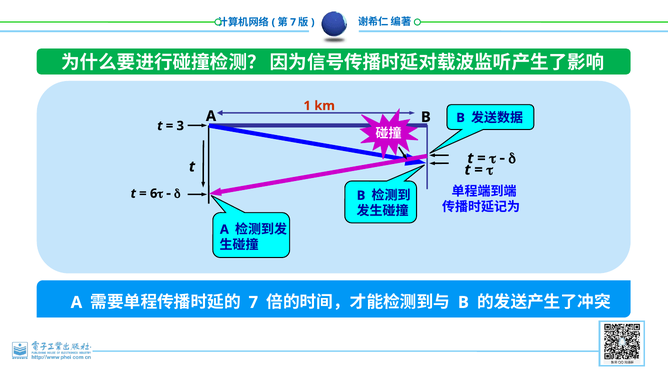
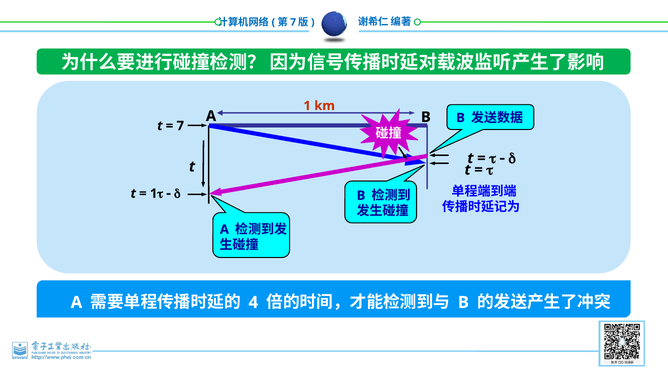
3 at (180, 126): 3 -> 7
6 at (154, 193): 6 -> 1
7 at (253, 302): 7 -> 4
